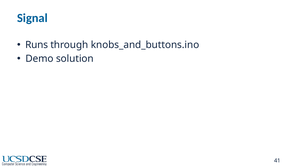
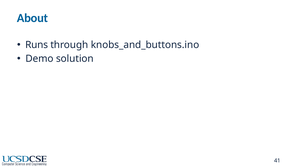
Signal: Signal -> About
